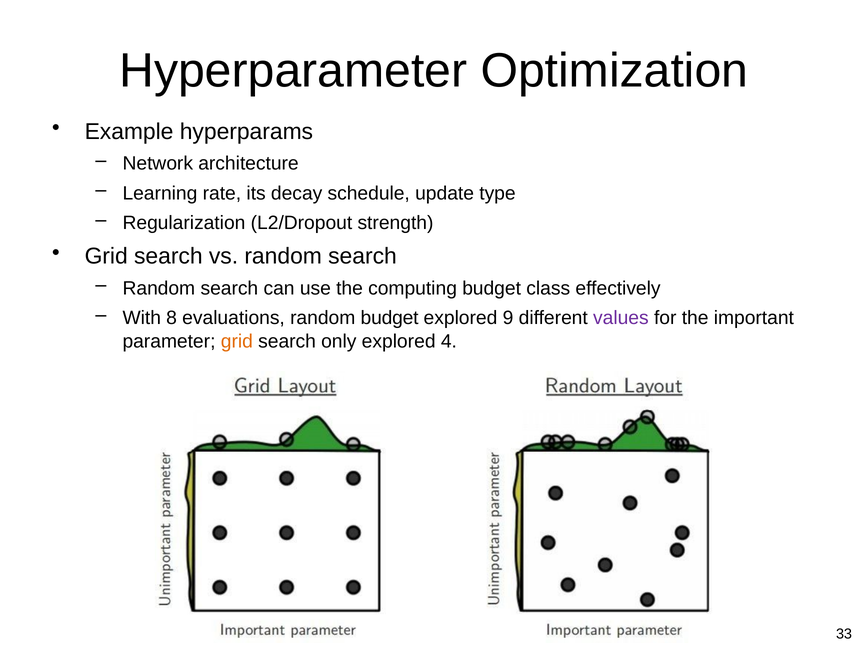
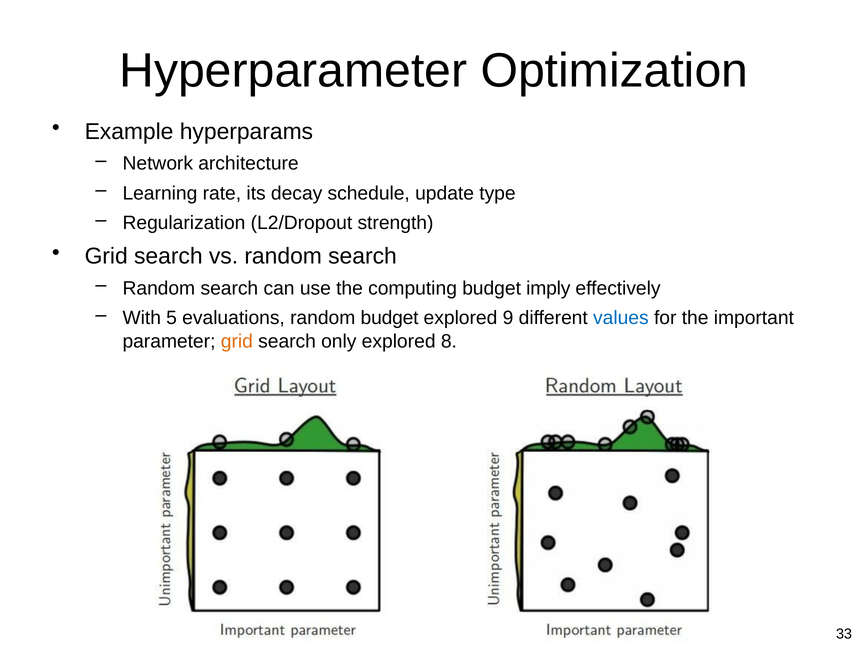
class: class -> imply
8: 8 -> 5
values colour: purple -> blue
4: 4 -> 8
